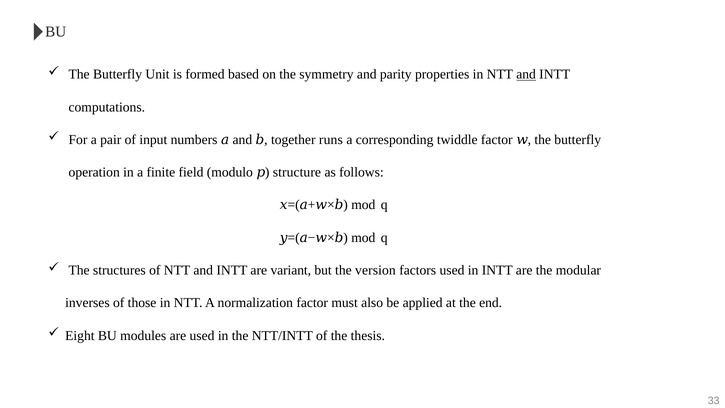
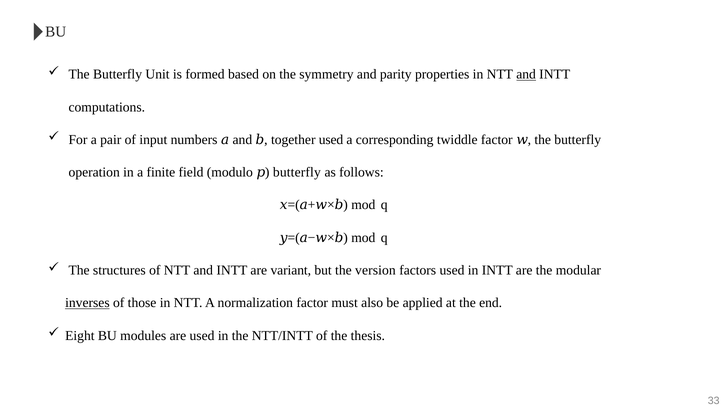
together runs: runs -> used
structure at (297, 172): structure -> butterfly
inverses underline: none -> present
